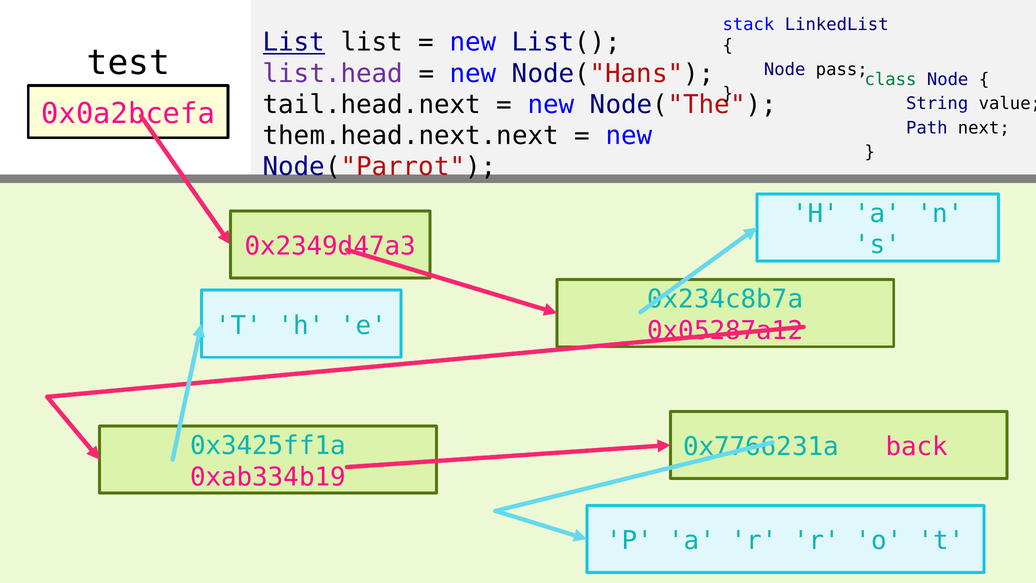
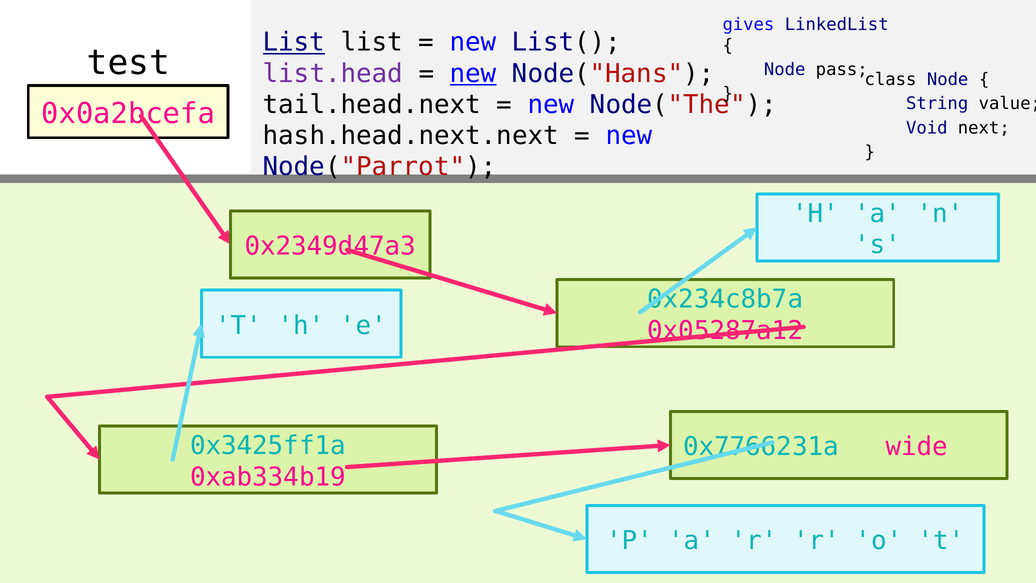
stack: stack -> gives
new at (473, 73) underline: none -> present
class colour: green -> black
Path: Path -> Void
them.head.next.next: them.head.next.next -> hash.head.next.next
back: back -> wide
